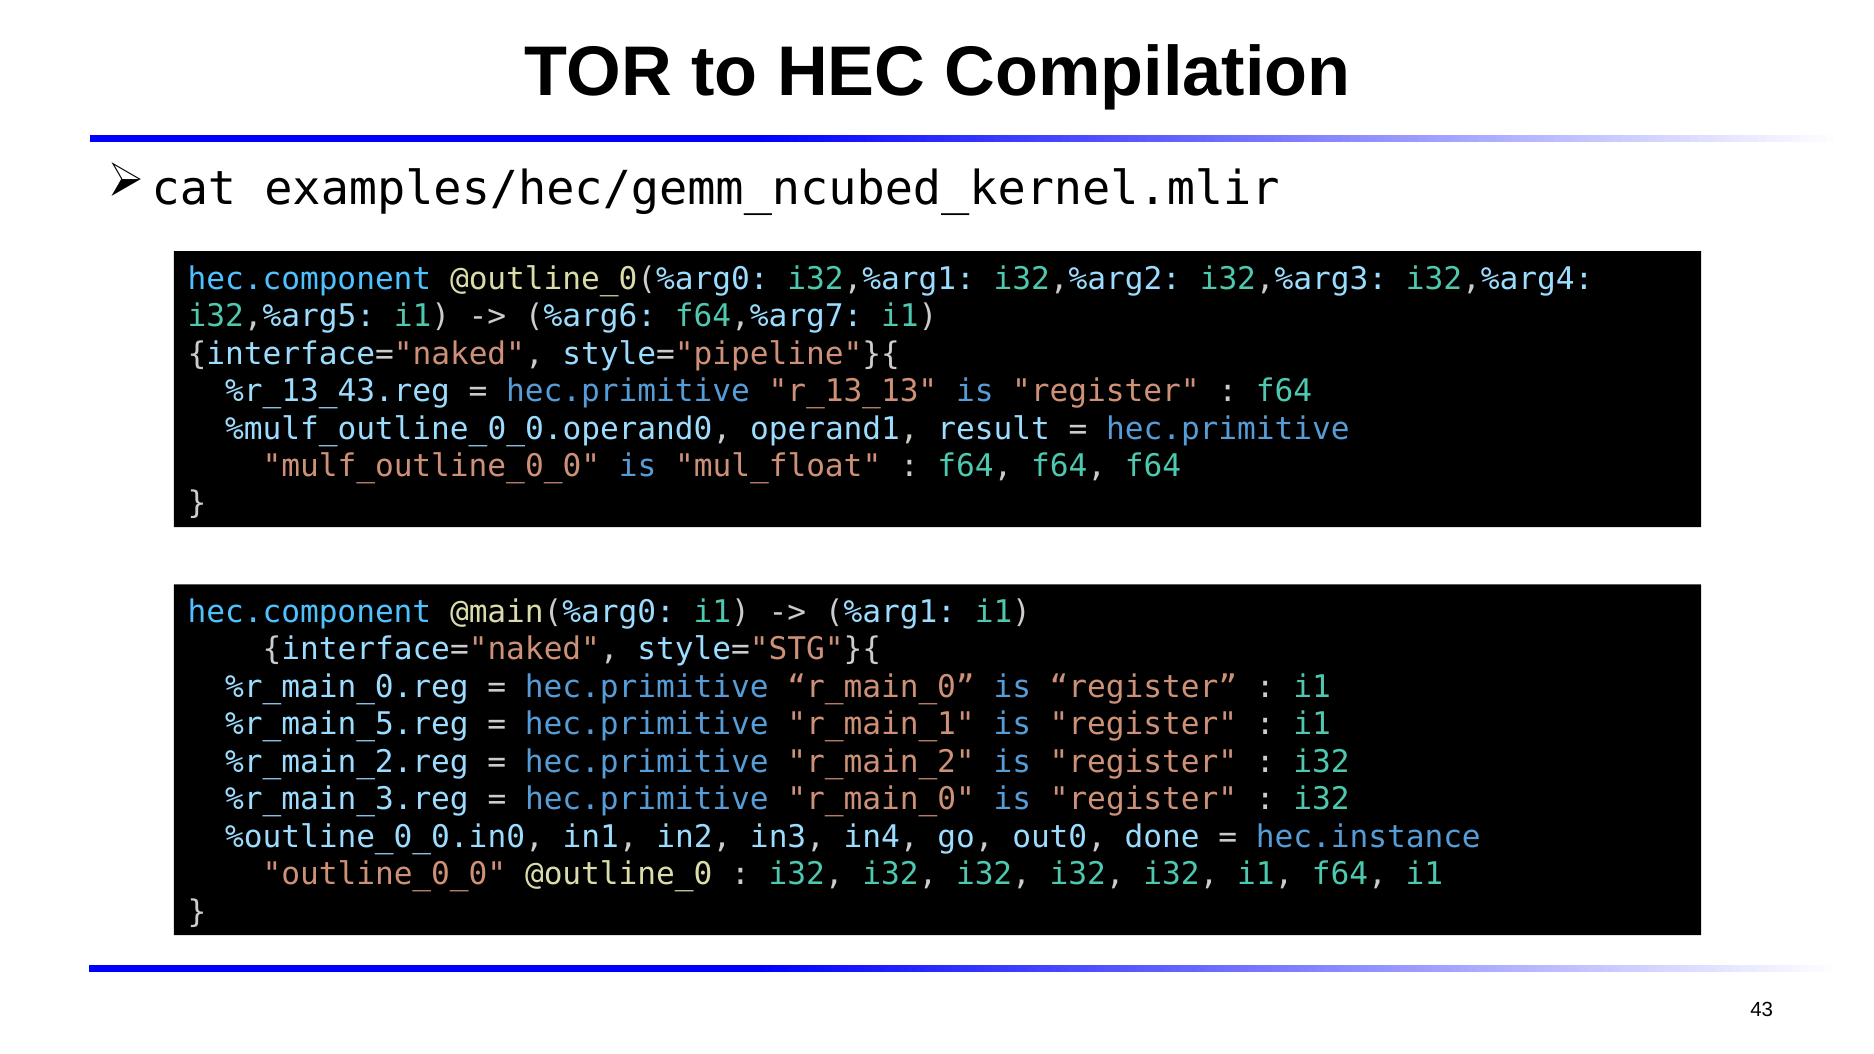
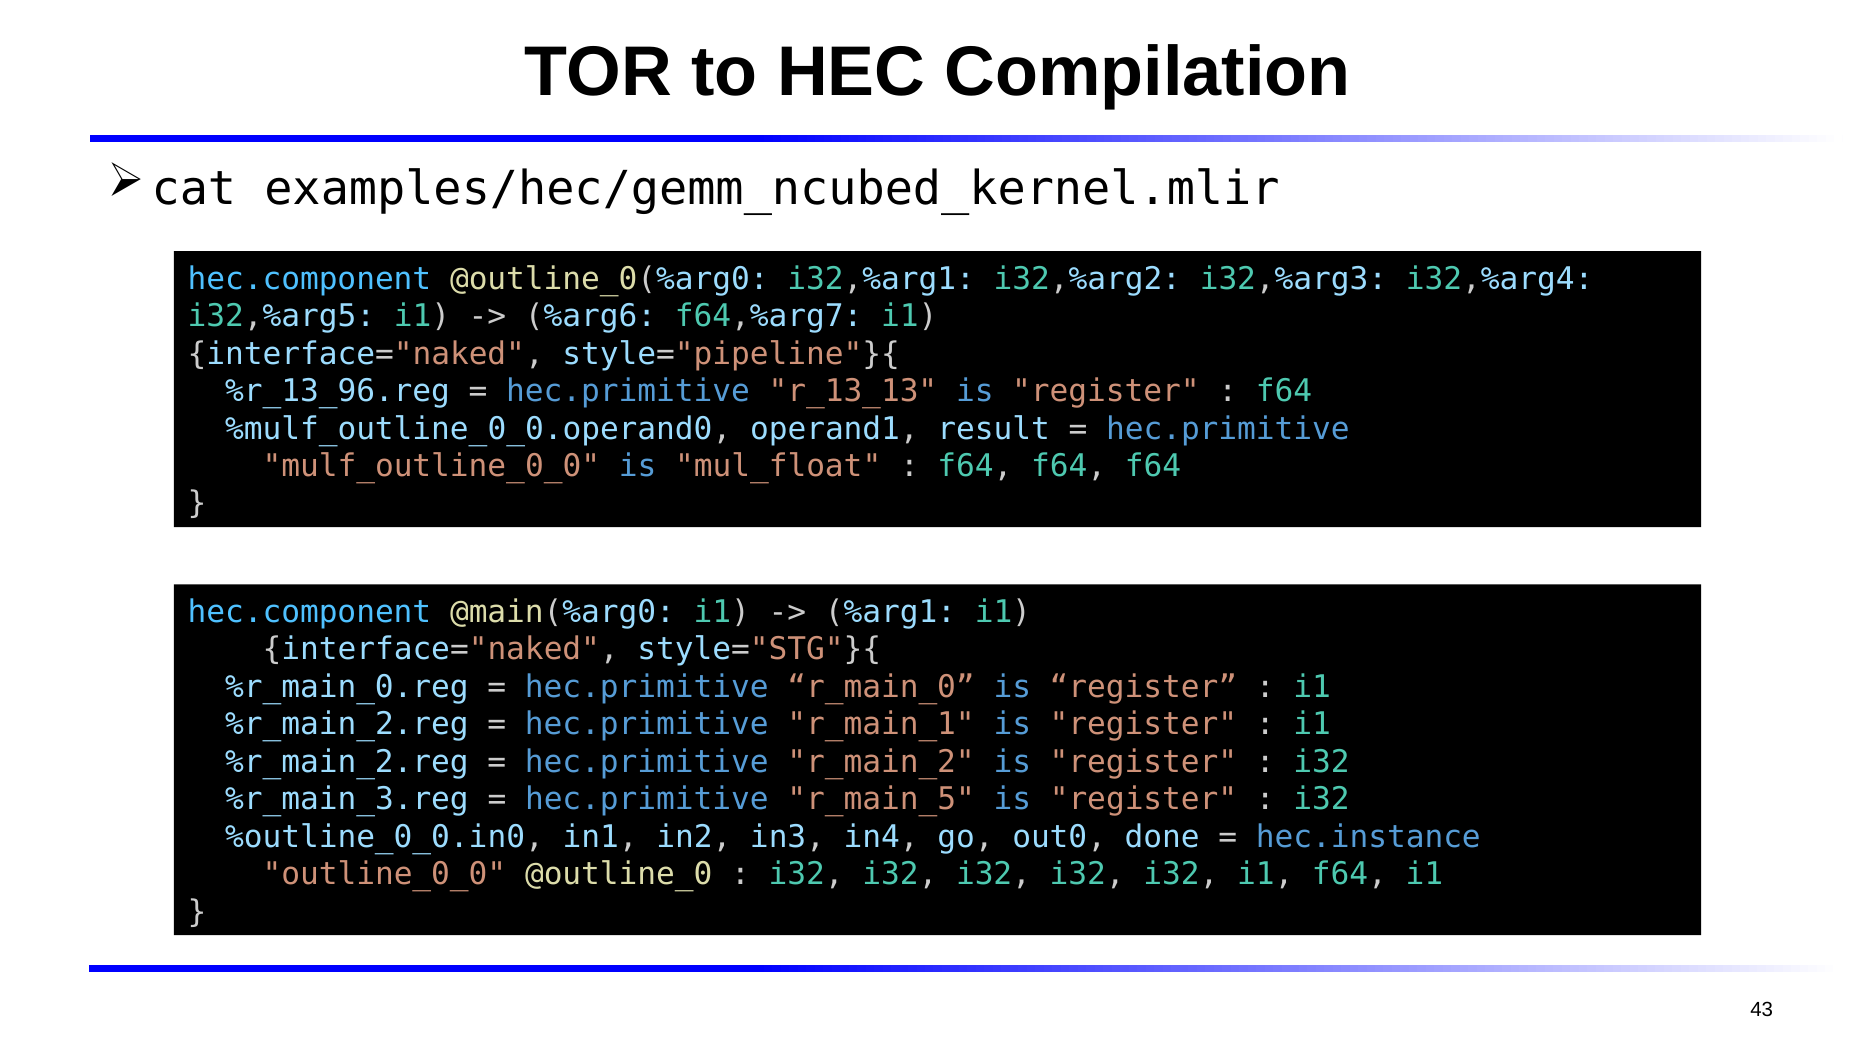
%r_13_43.reg: %r_13_43.reg -> %r_13_96.reg
%r_main_5.reg at (347, 725): %r_main_5.reg -> %r_main_2.reg
r_main_0 at (881, 800): r_main_0 -> r_main_5
